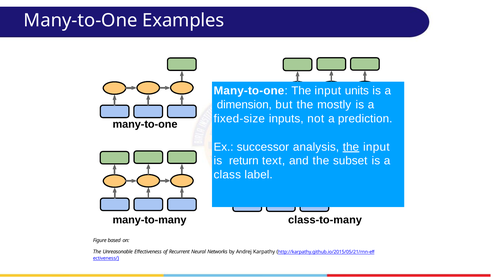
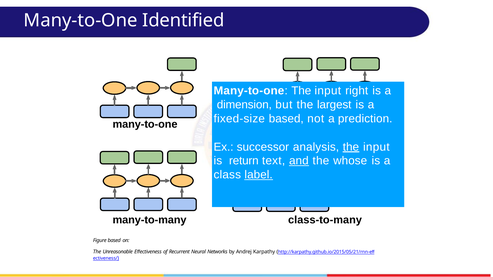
Examples: Examples -> Identified
units: units -> right
mostly: mostly -> largest
fixed-size inputs: inputs -> based
and underline: none -> present
subset: subset -> whose
label underline: none -> present
